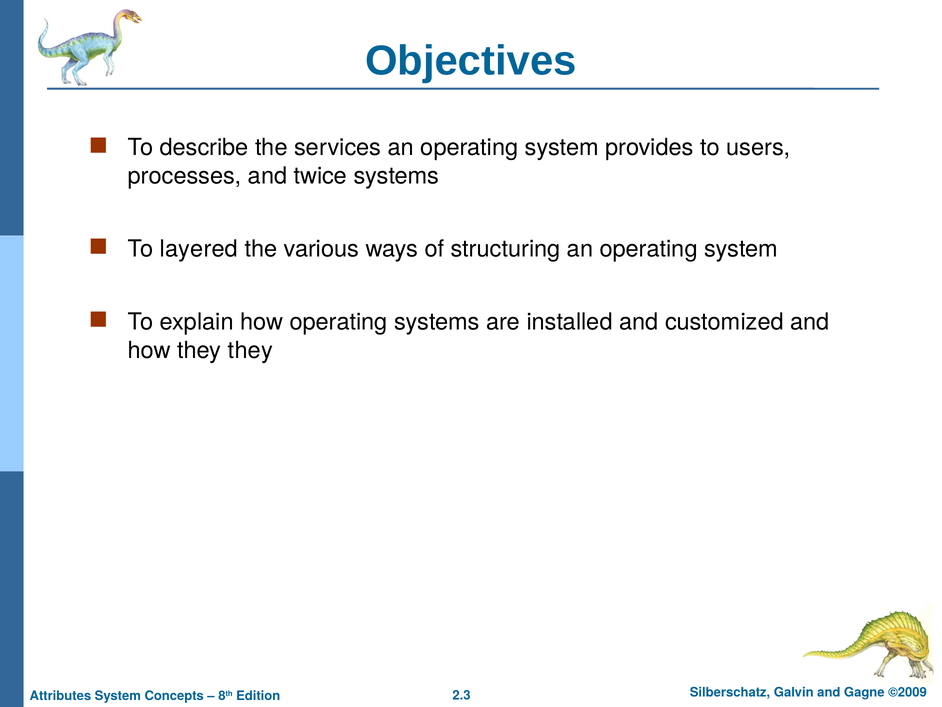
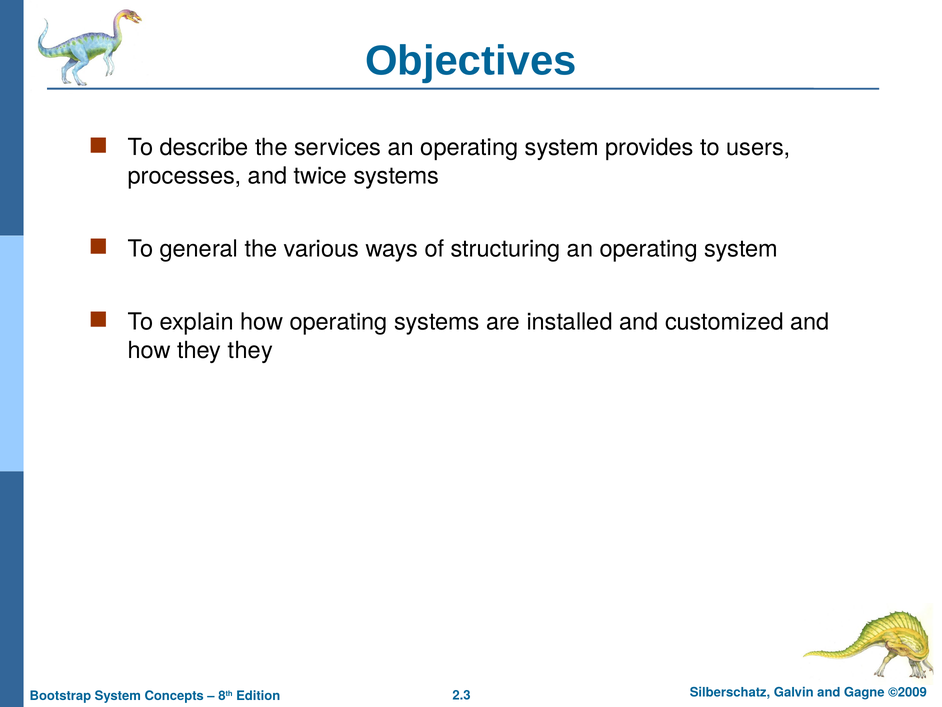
layered: layered -> general
Attributes: Attributes -> Bootstrap
